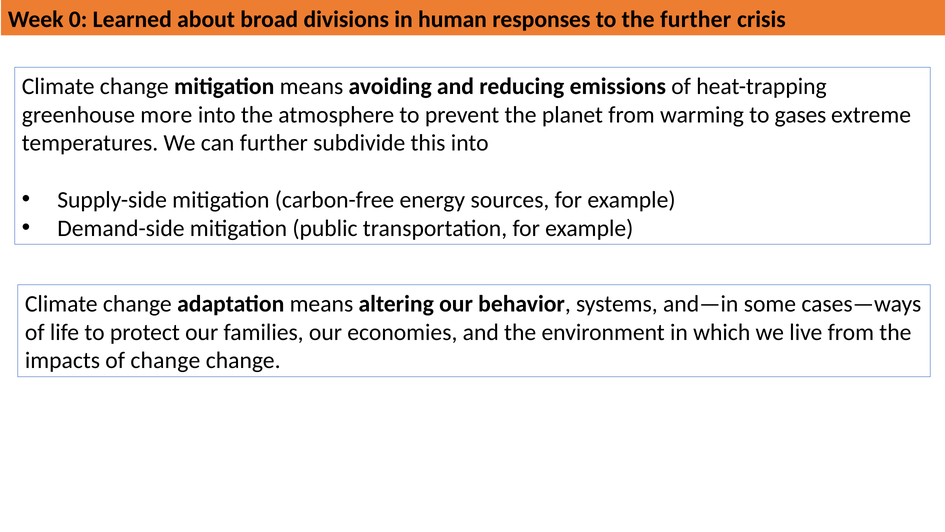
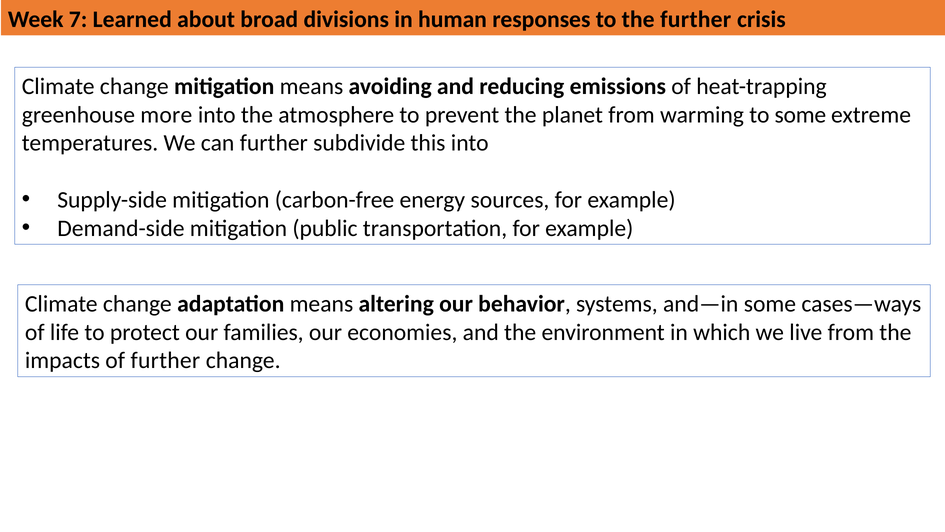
0: 0 -> 7
to gases: gases -> some
of change: change -> further
